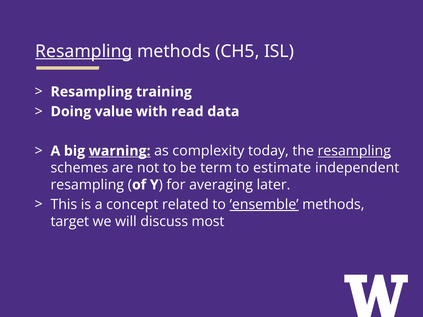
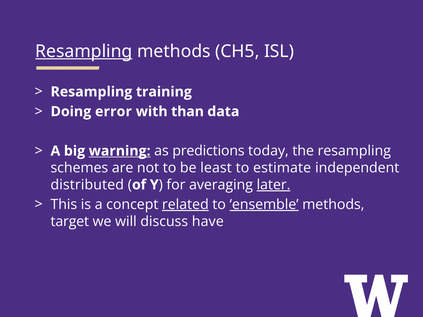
value: value -> error
read: read -> than
complexity: complexity -> predictions
resampling at (354, 151) underline: present -> none
term: term -> least
resampling at (87, 185): resampling -> distributed
later underline: none -> present
related underline: none -> present
most: most -> have
